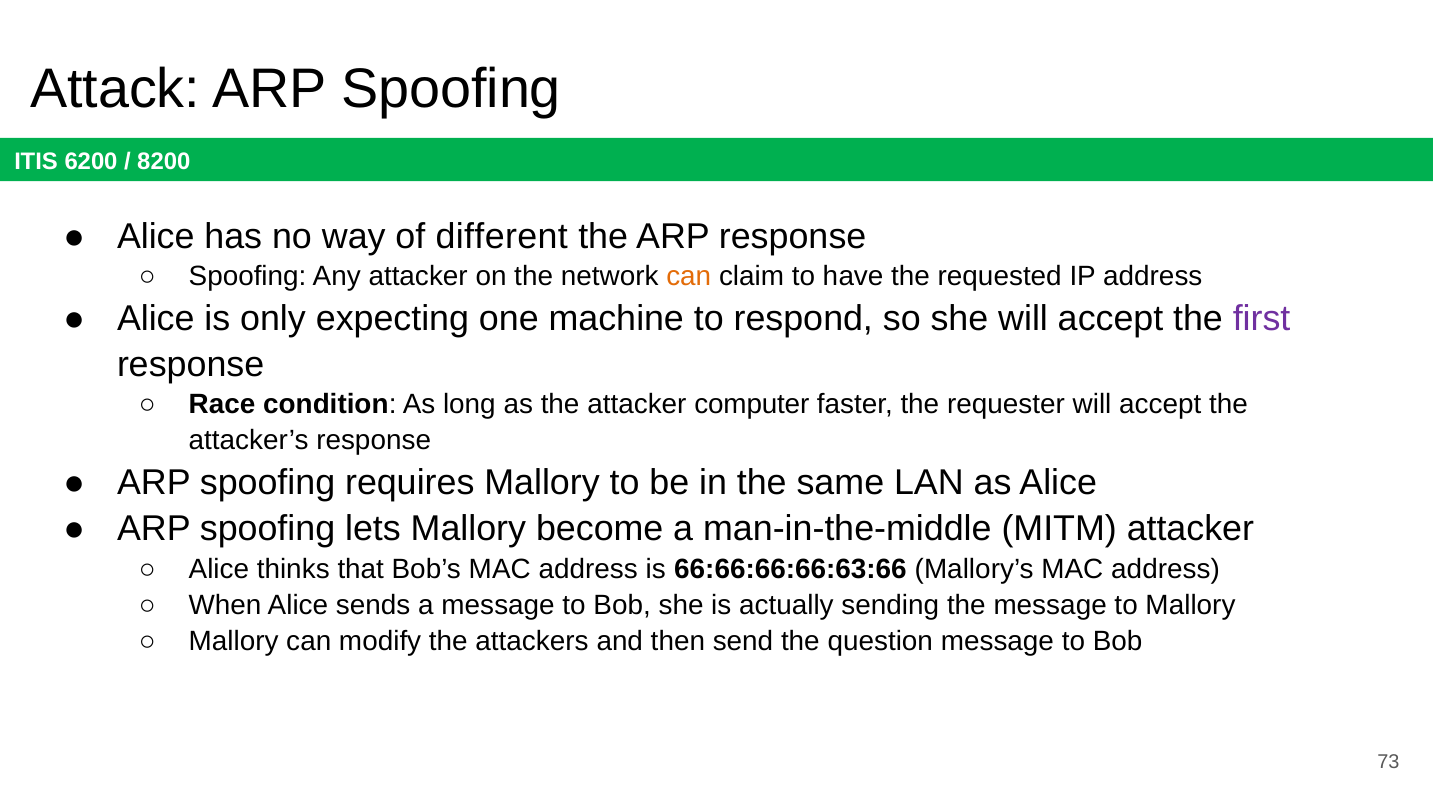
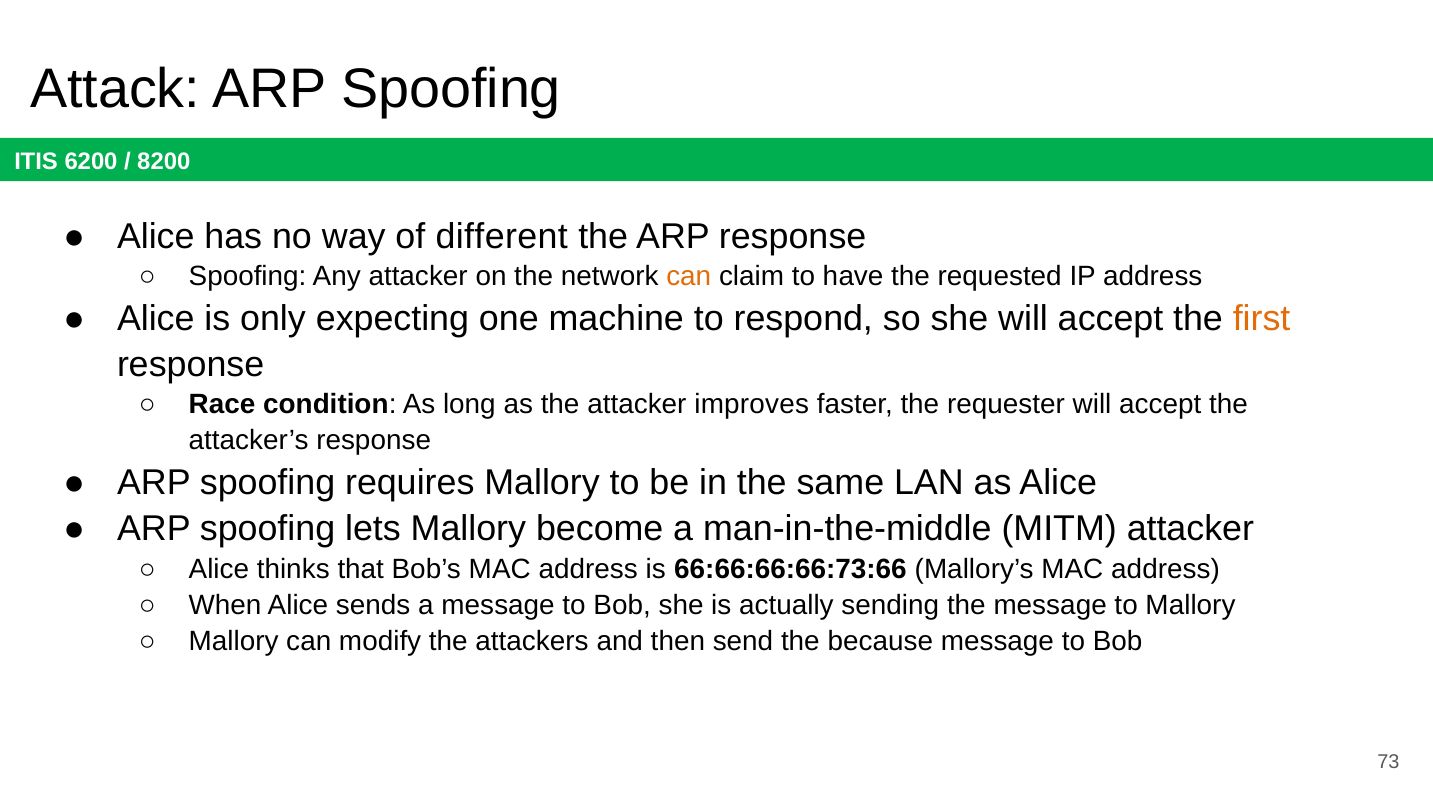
first colour: purple -> orange
computer: computer -> improves
66:66:66:66:63:66: 66:66:66:66:63:66 -> 66:66:66:66:73:66
question: question -> because
